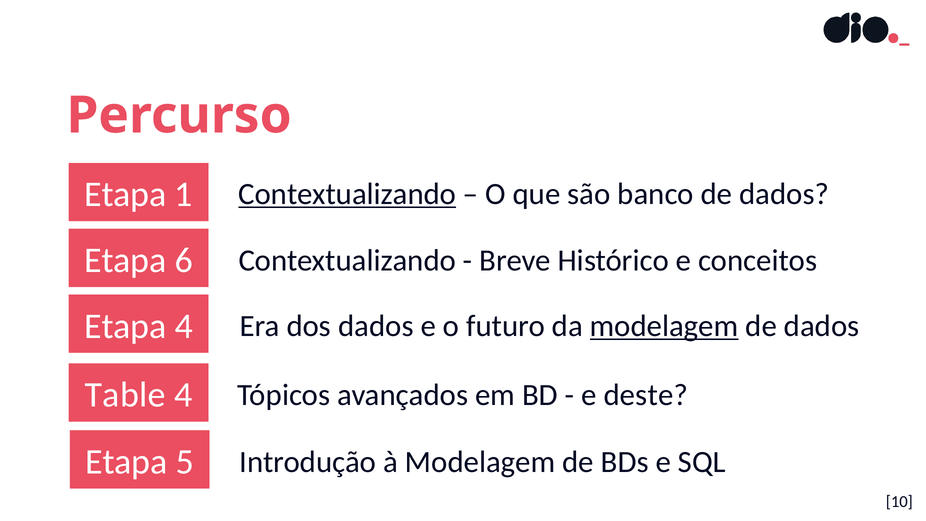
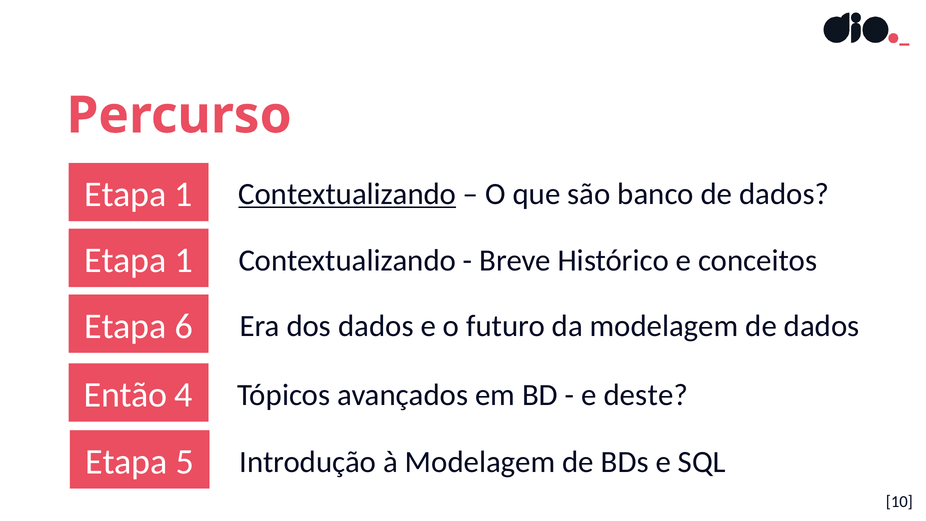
6 at (184, 260): 6 -> 1
Etapa 4: 4 -> 6
modelagem at (664, 326) underline: present -> none
Table: Table -> Então
